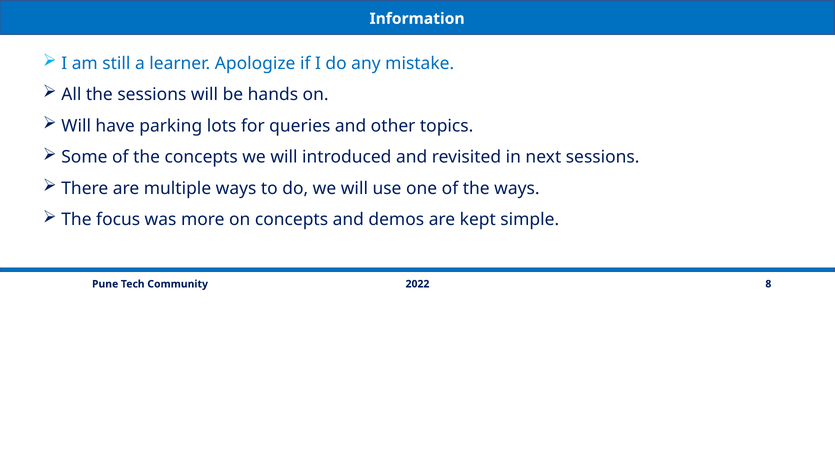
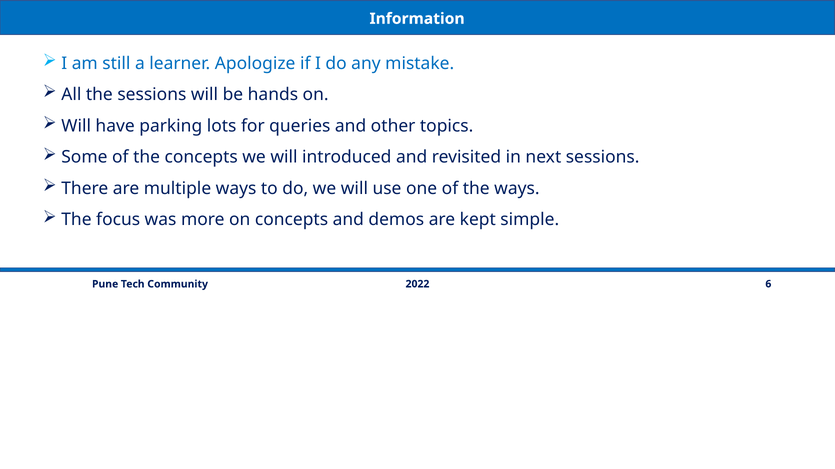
8: 8 -> 6
